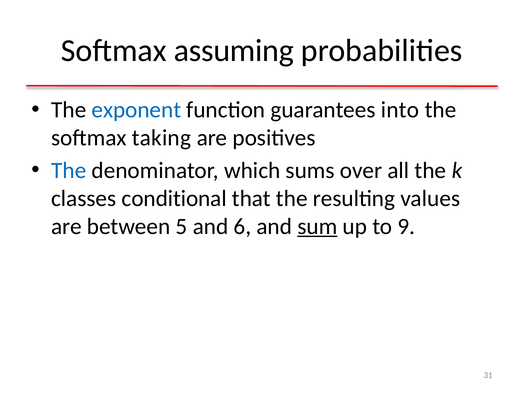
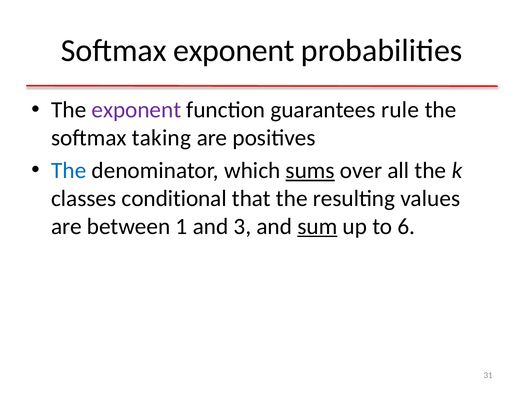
Softmax assuming: assuming -> exponent
exponent at (136, 110) colour: blue -> purple
into: into -> rule
sums underline: none -> present
5: 5 -> 1
6: 6 -> 3
9: 9 -> 6
